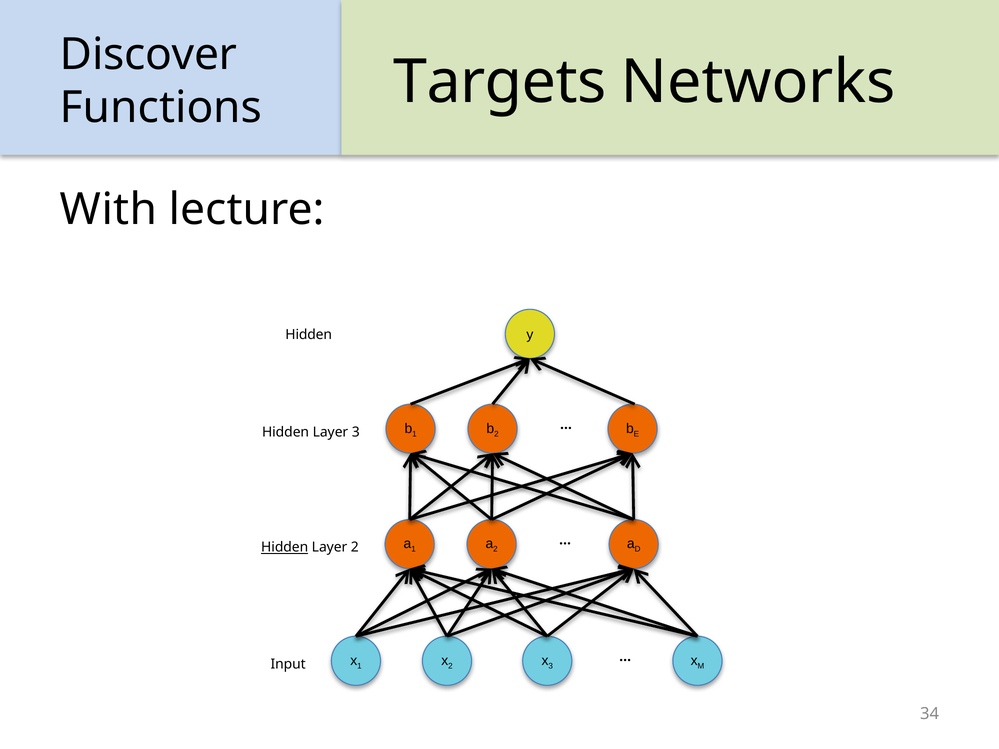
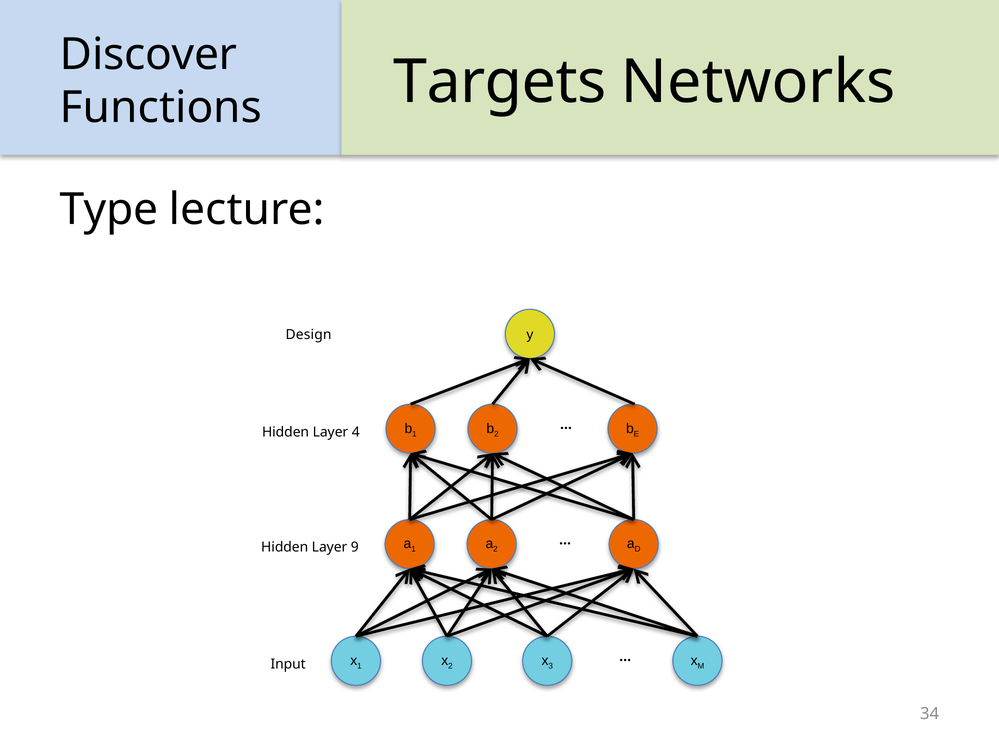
With: With -> Type
Hidden at (309, 335): Hidden -> Design
Layer 3: 3 -> 4
Hidden at (285, 548) underline: present -> none
Layer 2: 2 -> 9
